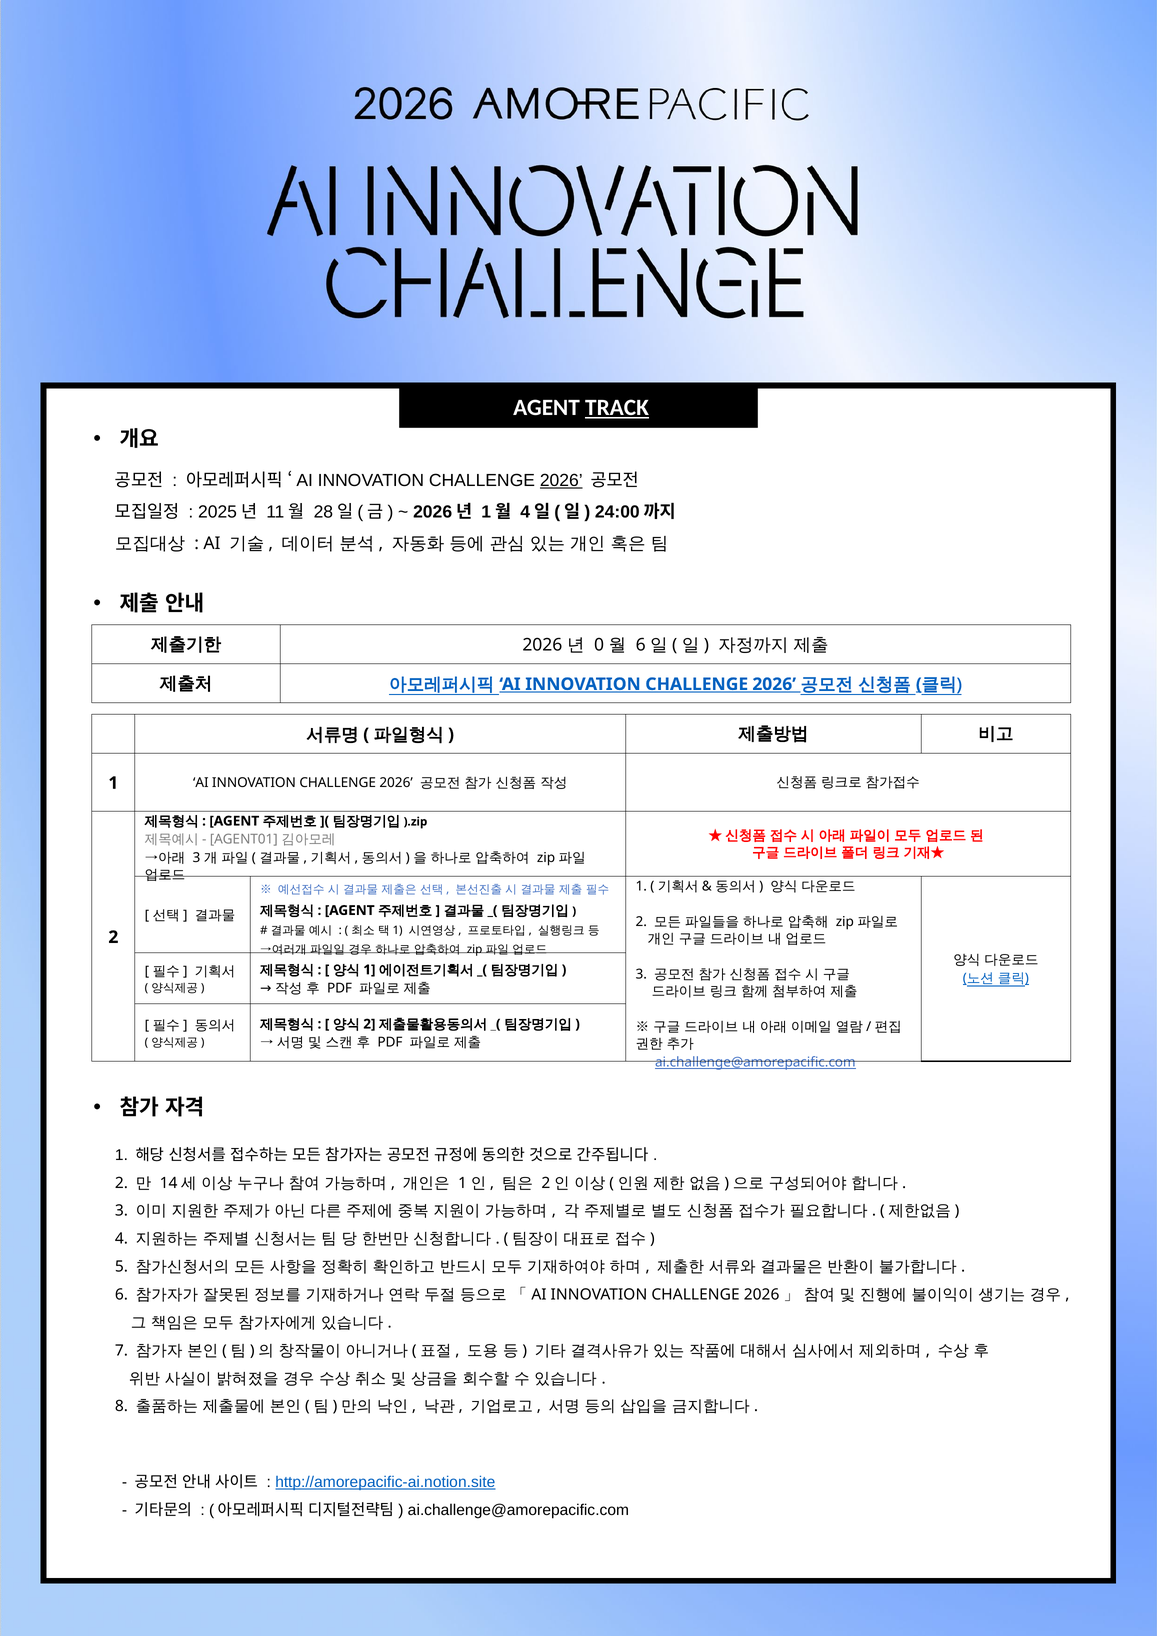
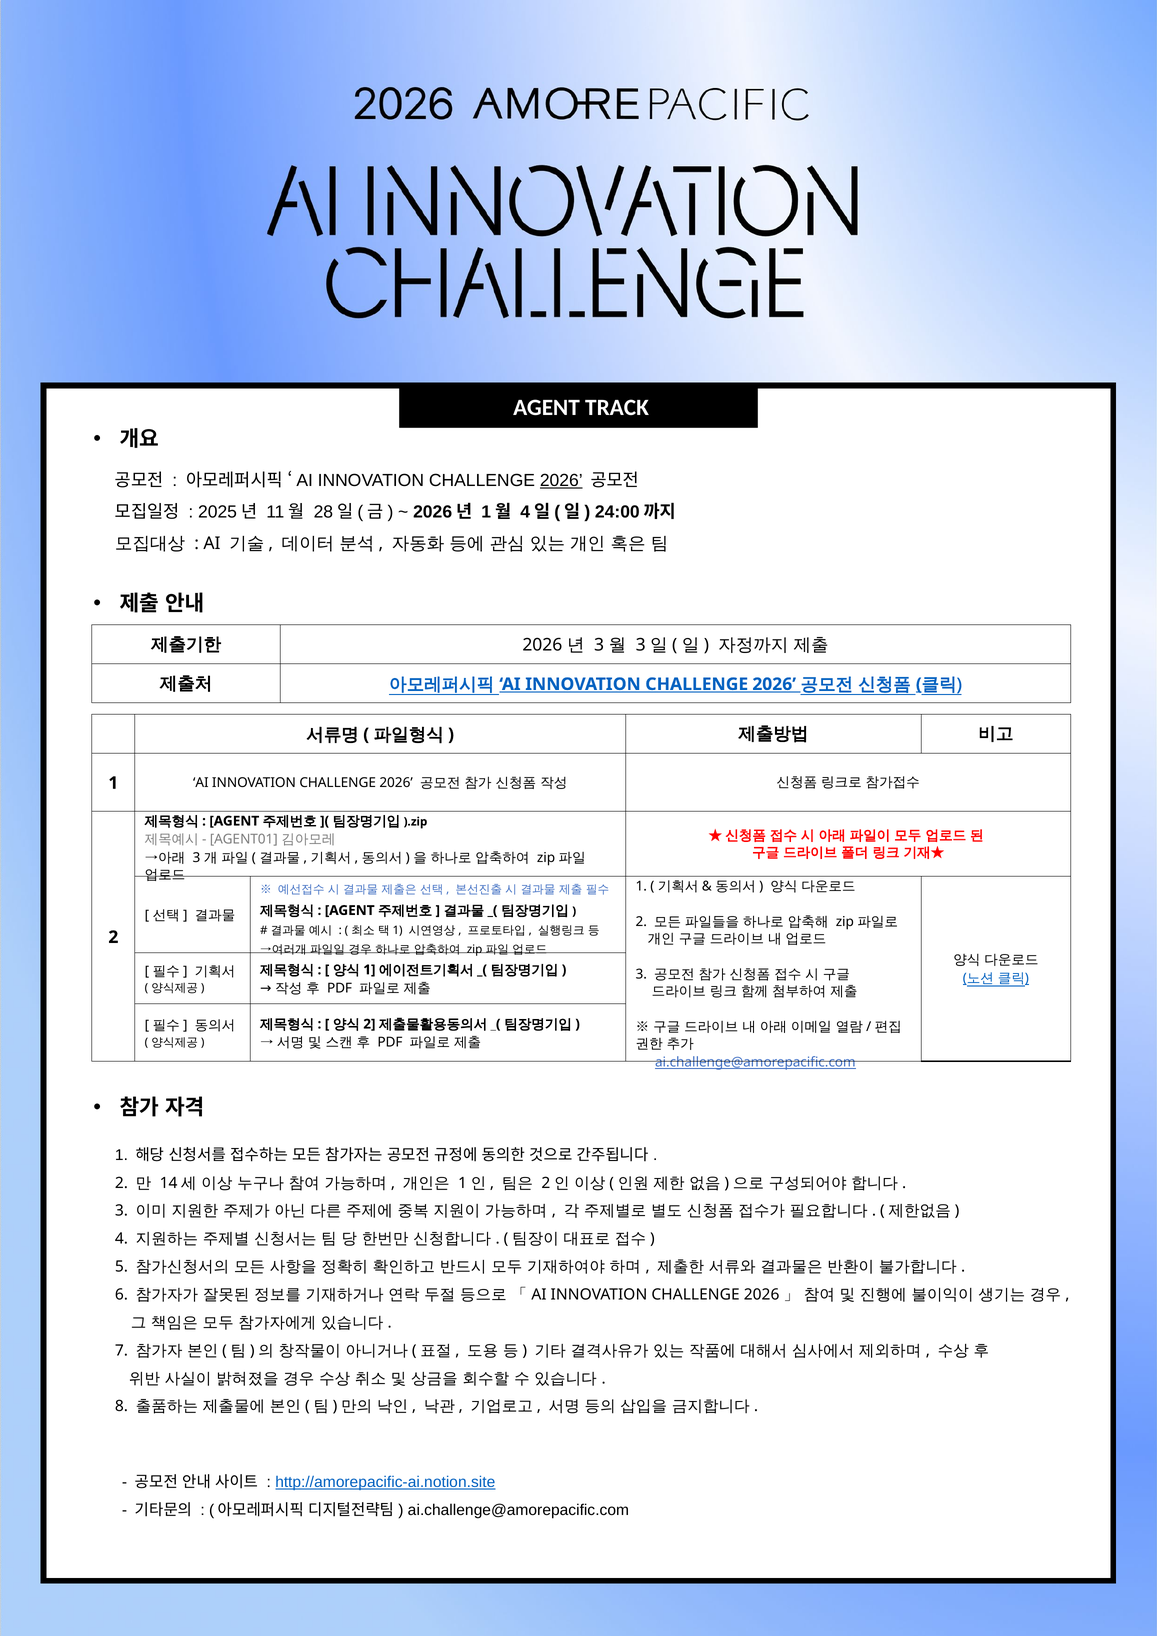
TRACK underline: present -> none
0 at (599, 645): 0 -> 3
6 at (641, 645): 6 -> 3
